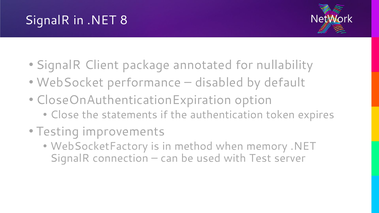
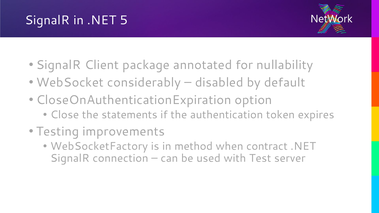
8: 8 -> 5
performance: performance -> considerably
memory: memory -> contract
